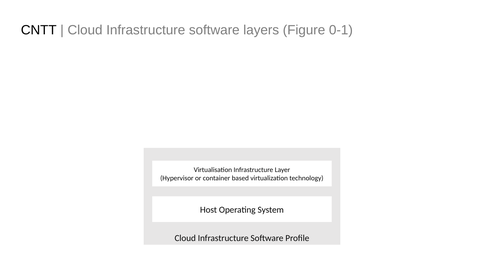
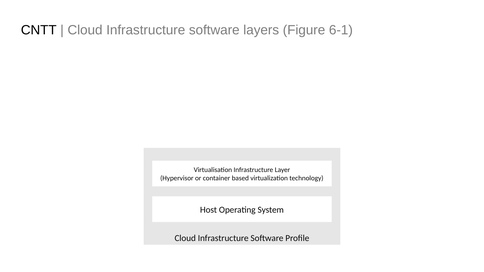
0-1: 0-1 -> 6-1
